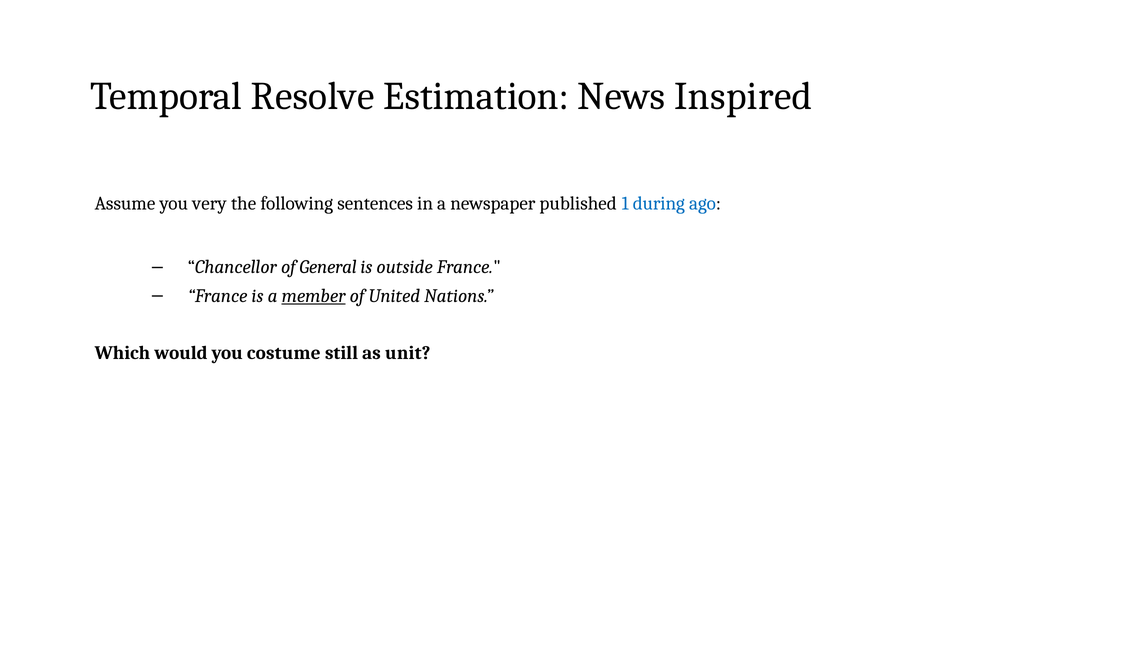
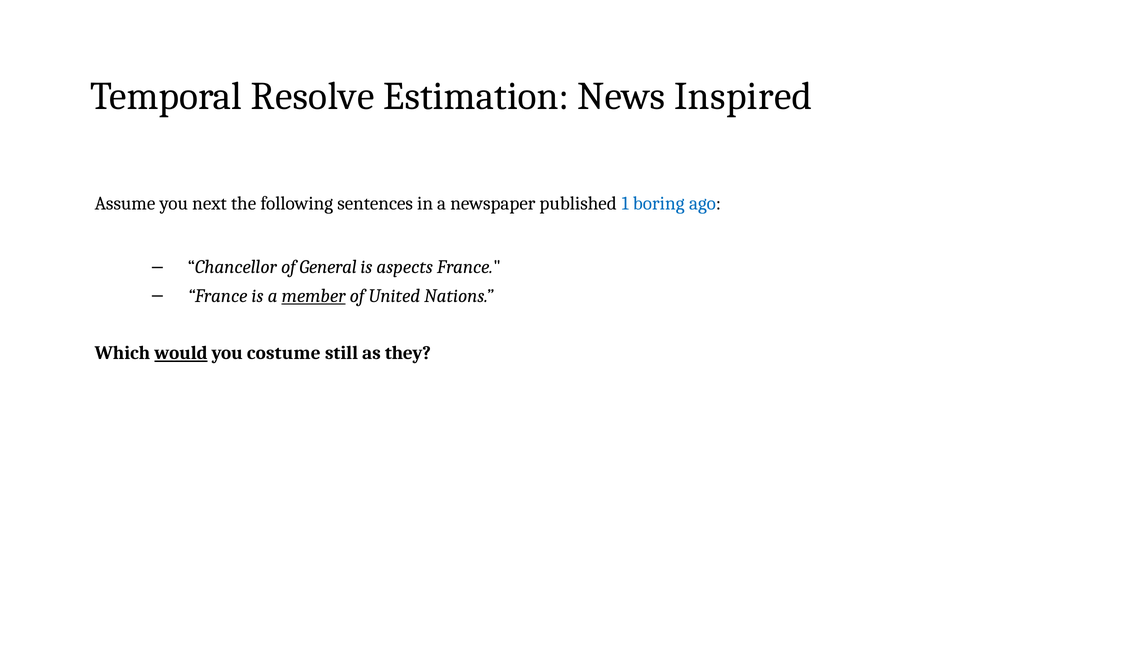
very: very -> next
during: during -> boring
outside: outside -> aspects
would underline: none -> present
unit: unit -> they
